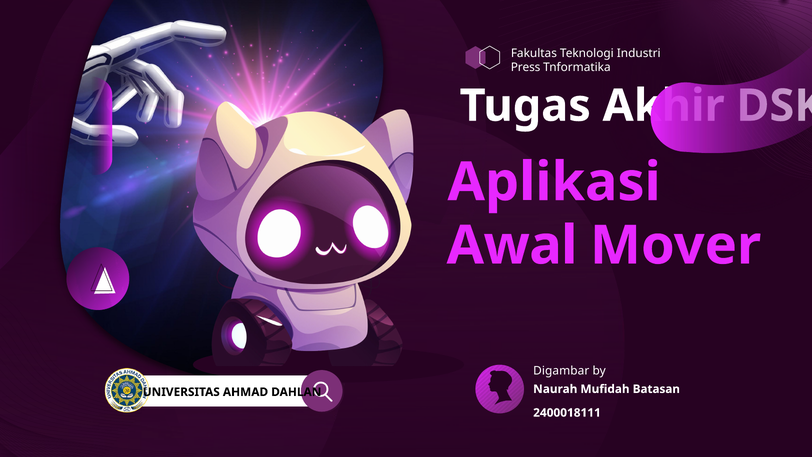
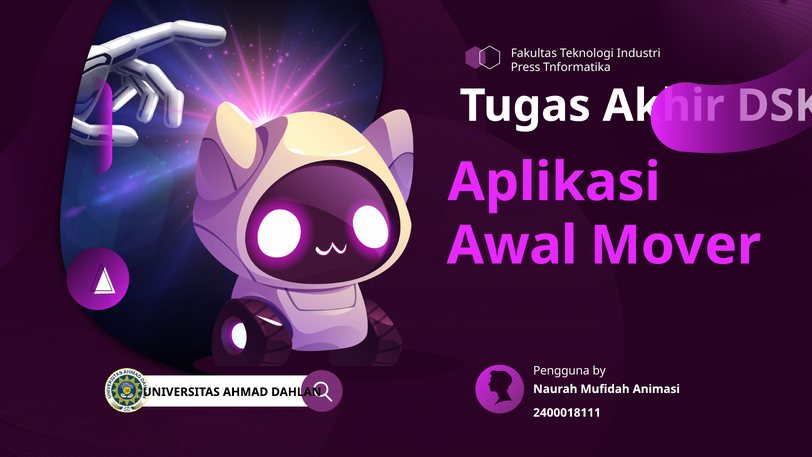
Digambar: Digambar -> Pengguna
Batasan: Batasan -> Animasi
